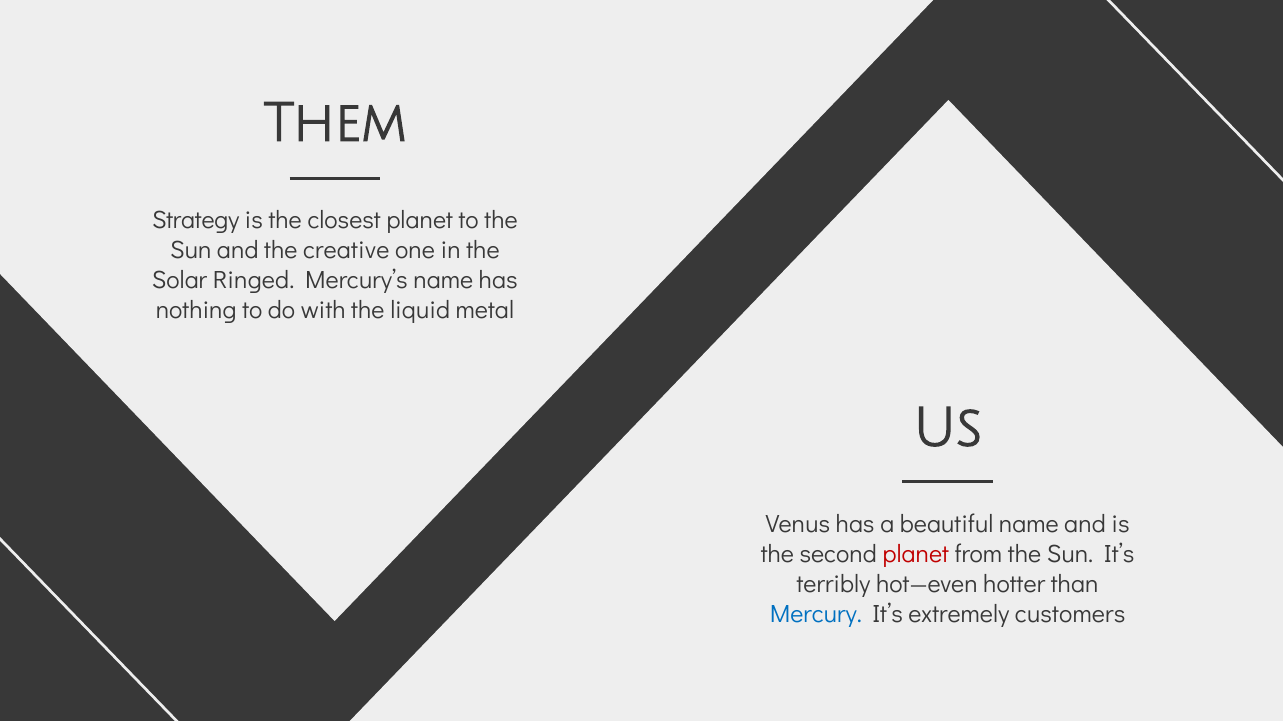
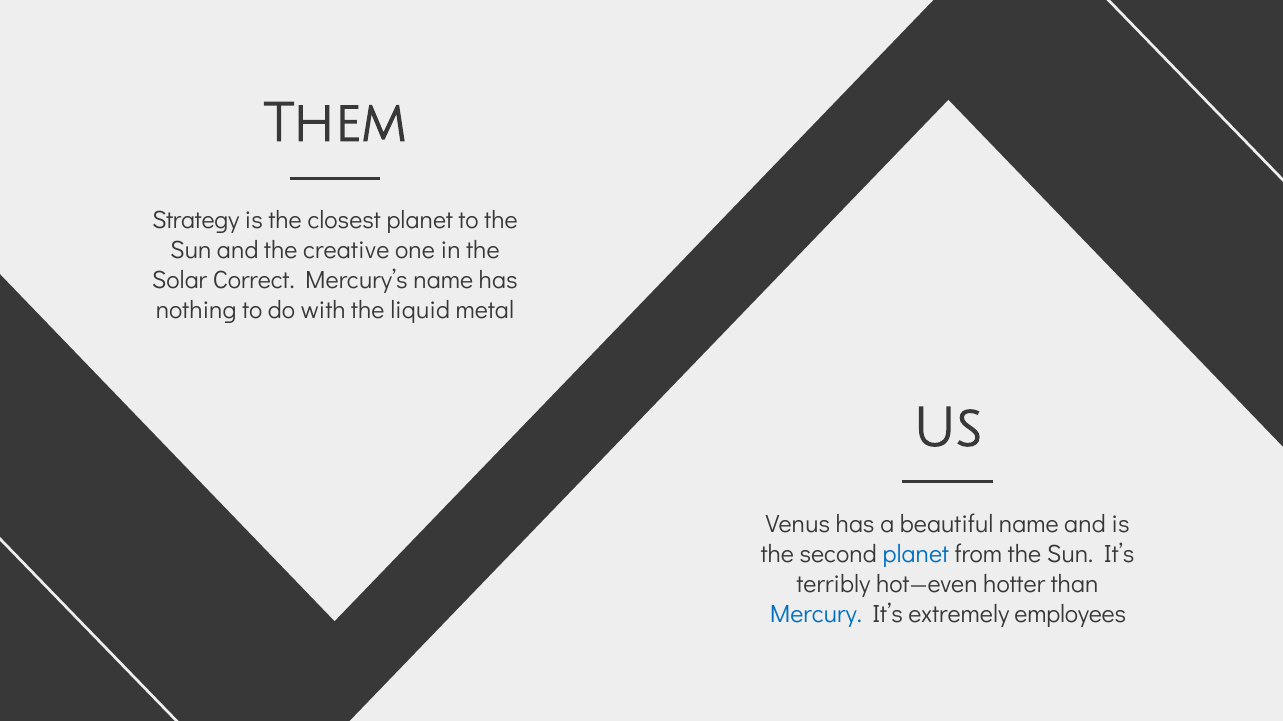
Ringed: Ringed -> Correct
planet at (916, 555) colour: red -> blue
customers: customers -> employees
